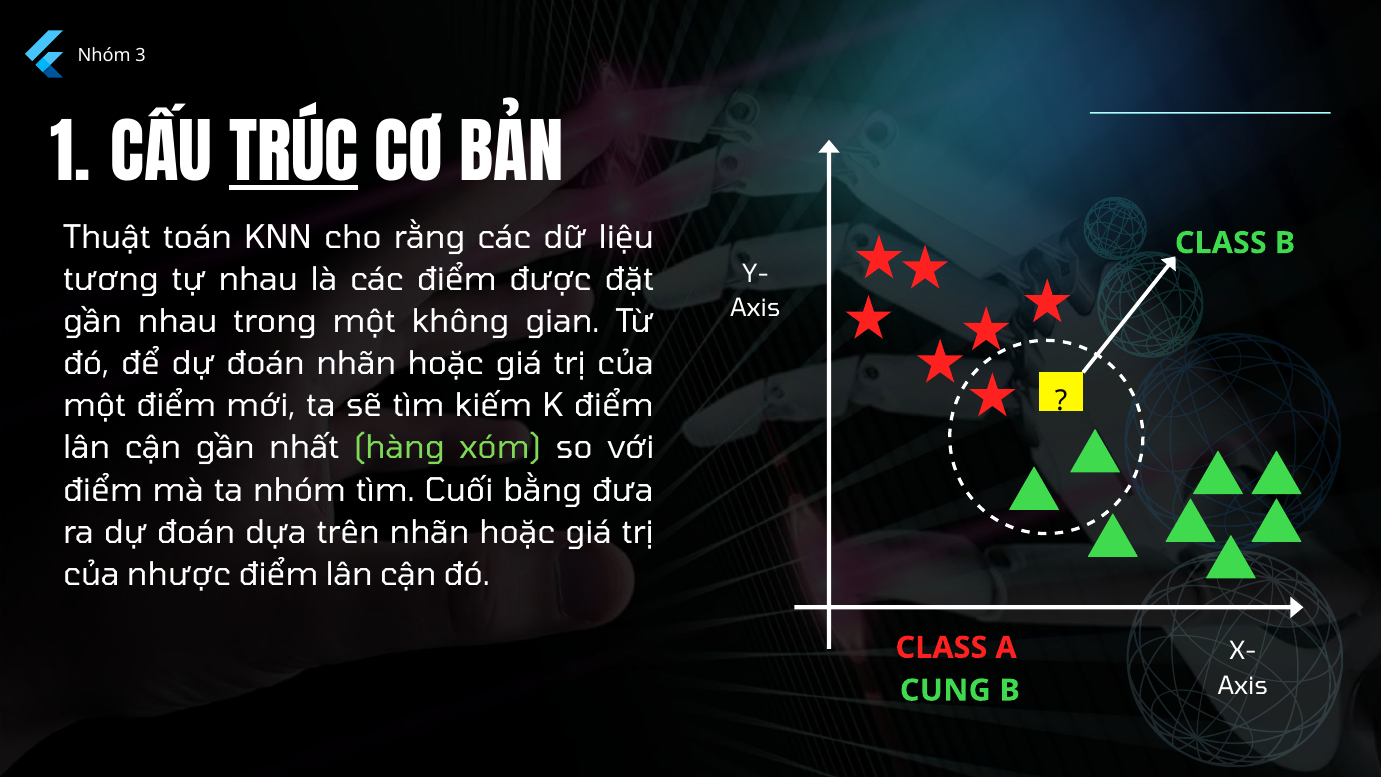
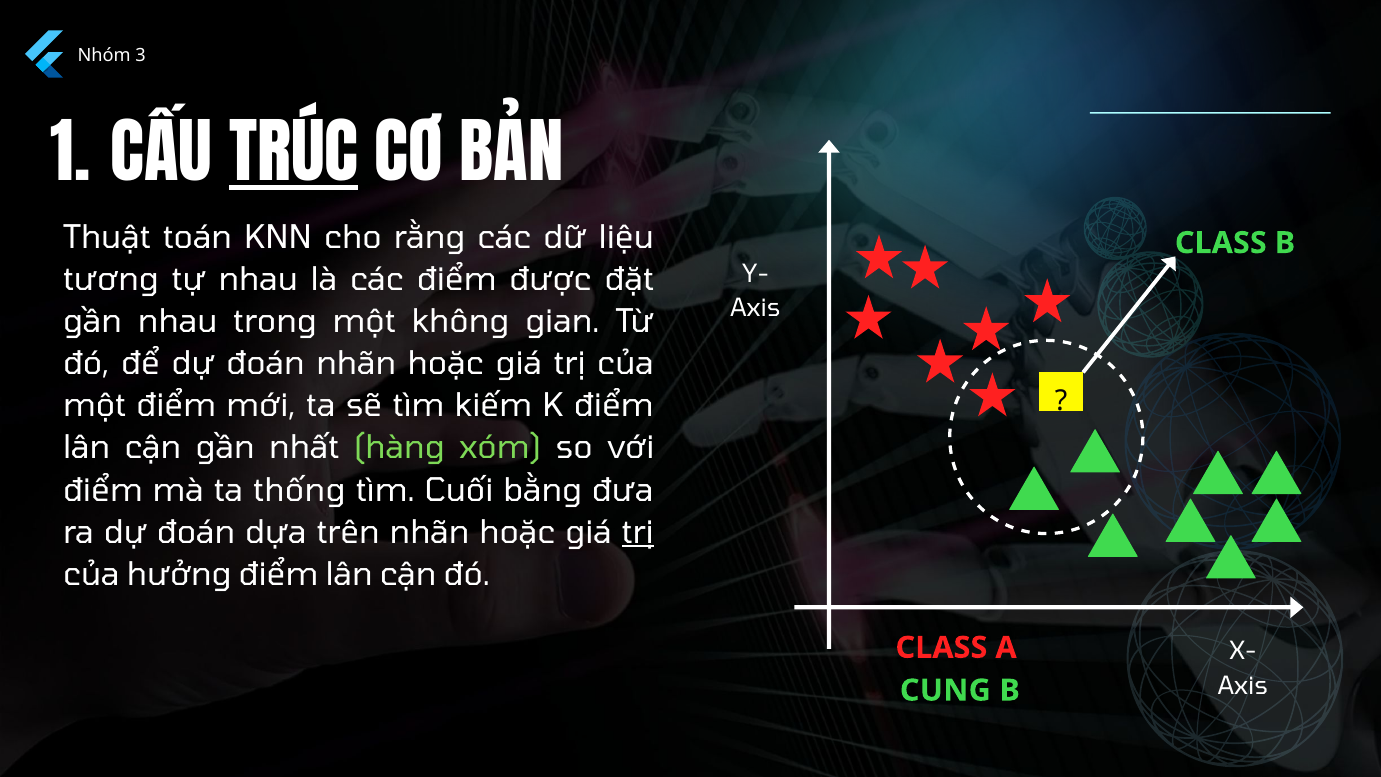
ta nhóm: nhóm -> thống
trị at (638, 532) underline: none -> present
nhược: nhược -> hưởng
